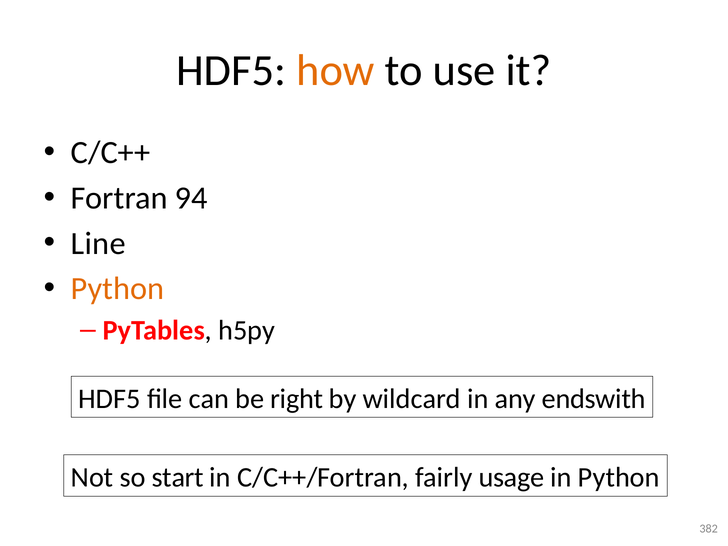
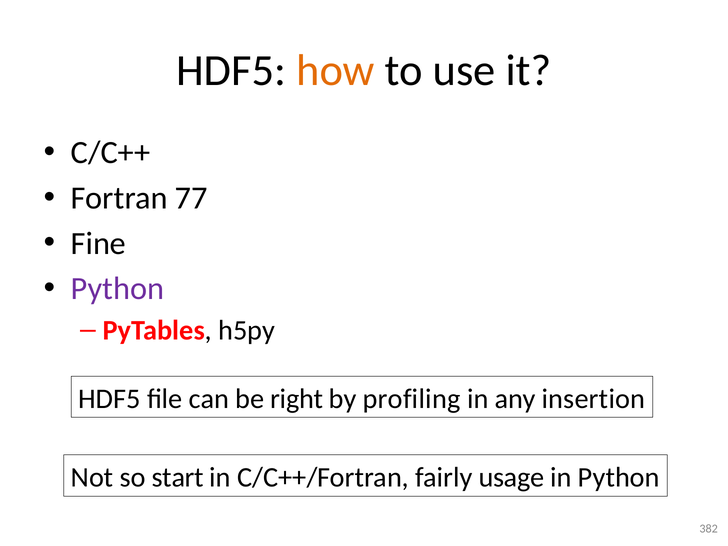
94: 94 -> 77
Line: Line -> Fine
Python at (118, 289) colour: orange -> purple
wildcard: wildcard -> profiling
endswith: endswith -> insertion
